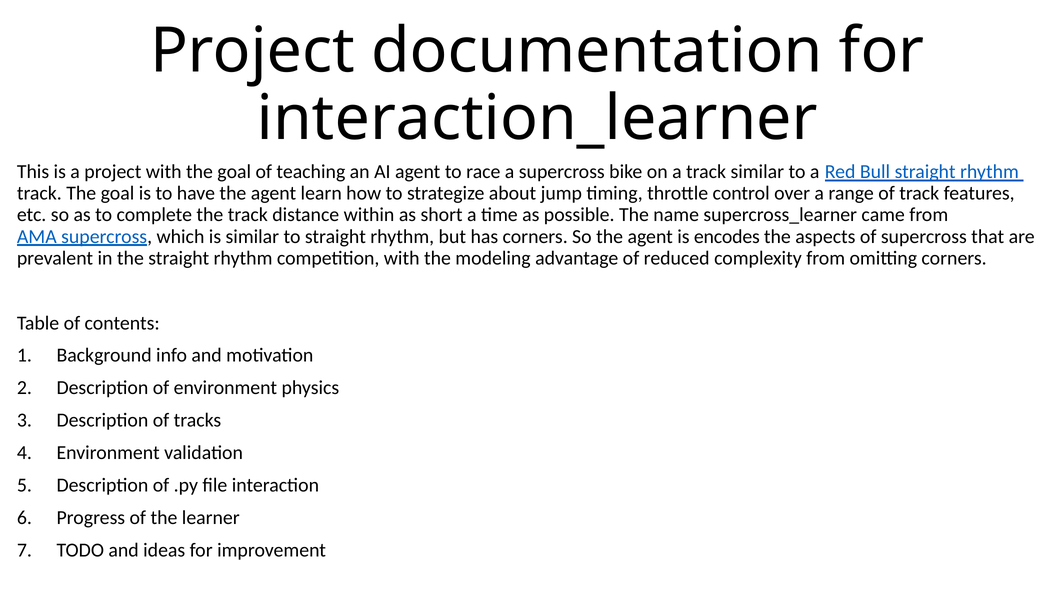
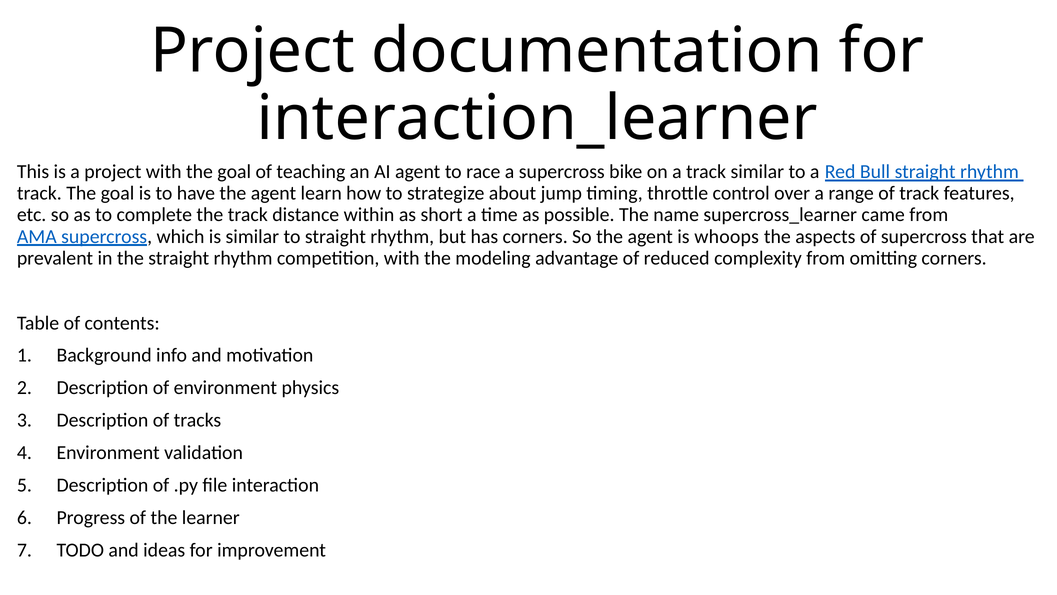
encodes: encodes -> whoops
